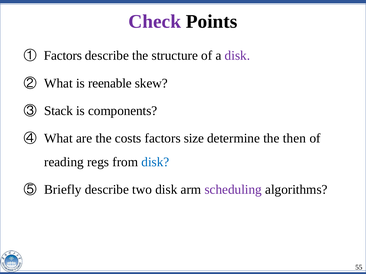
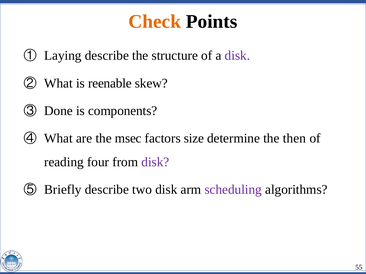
Check colour: purple -> orange
Factors at (63, 56): Factors -> Laying
Stack: Stack -> Done
costs: costs -> msec
regs: regs -> four
disk at (155, 162) colour: blue -> purple
